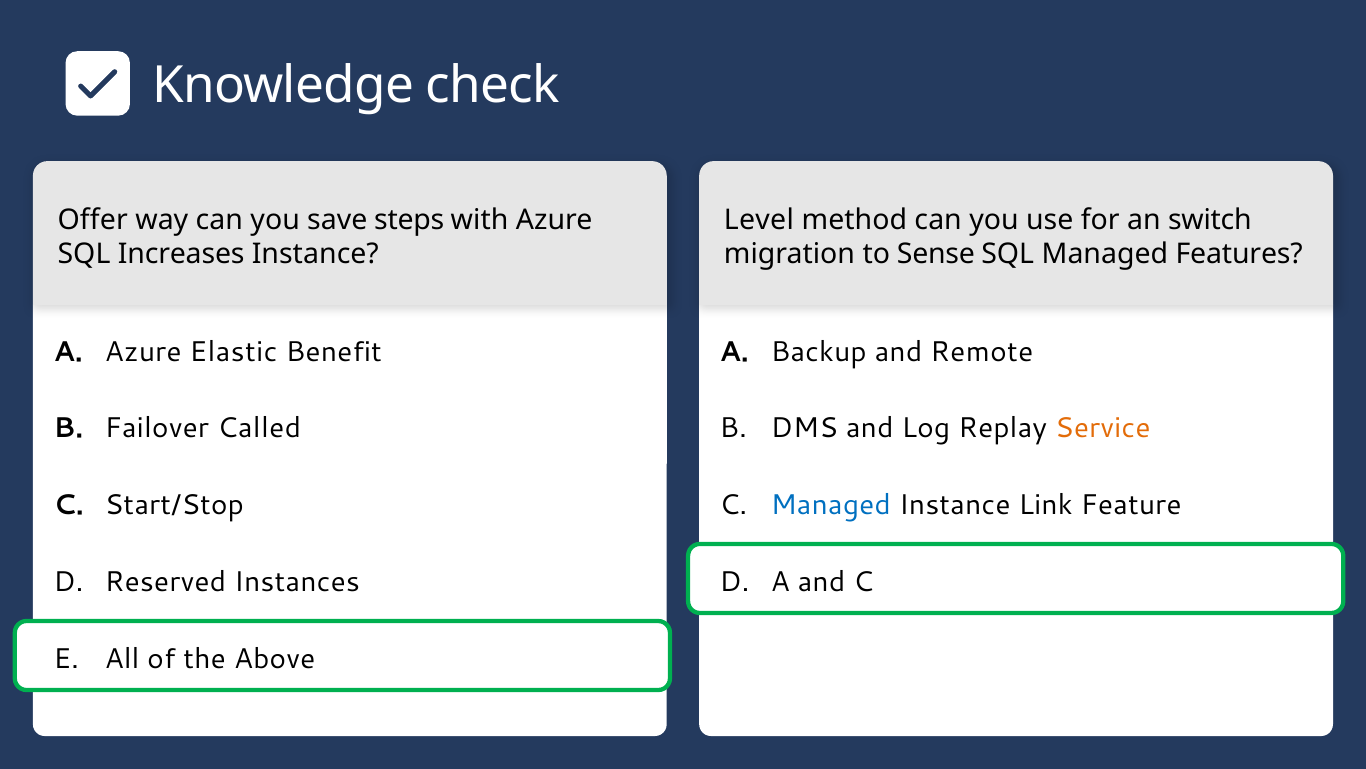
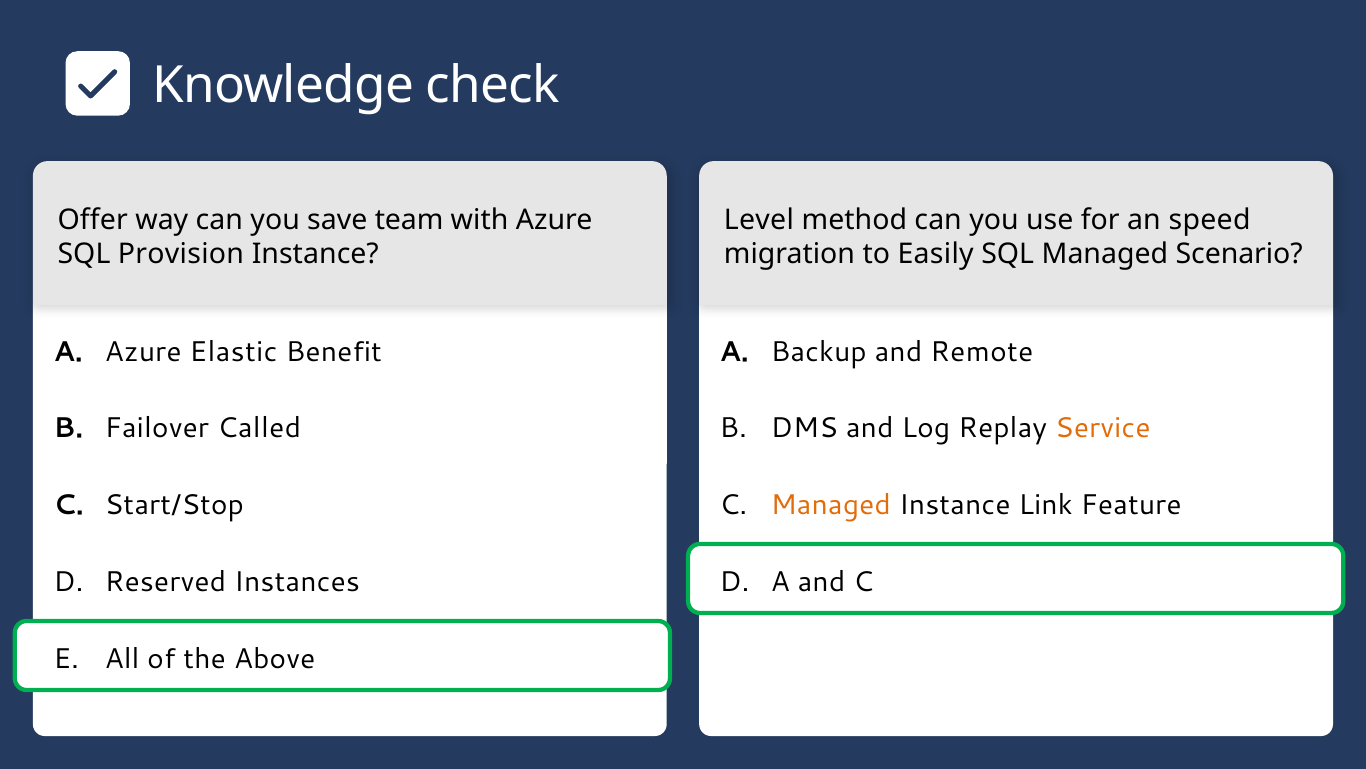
steps: steps -> team
switch: switch -> speed
Increases: Increases -> Provision
Sense: Sense -> Easily
Features: Features -> Scenario
Managed at (831, 505) colour: blue -> orange
